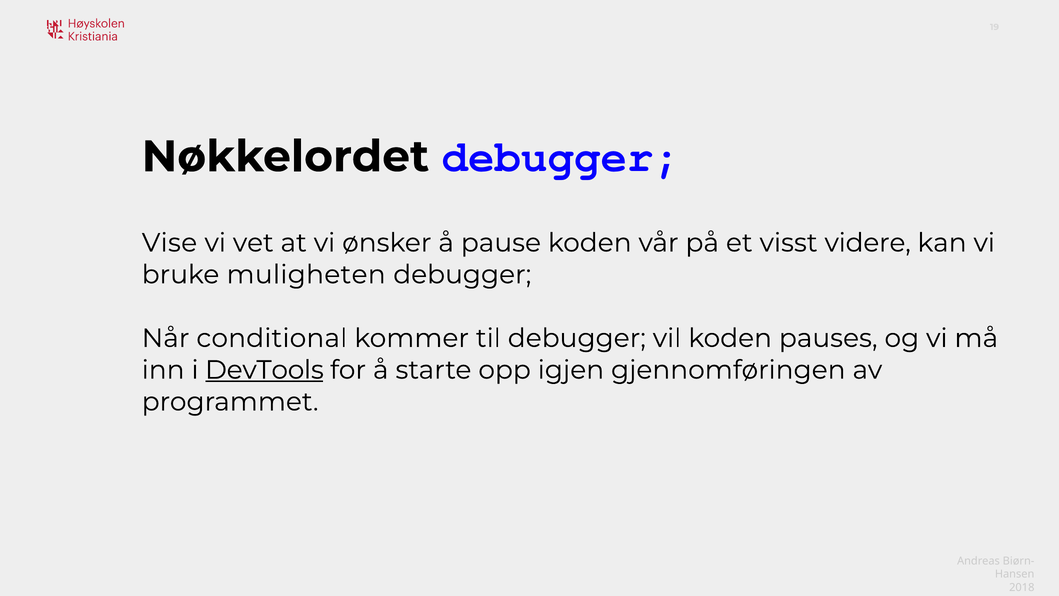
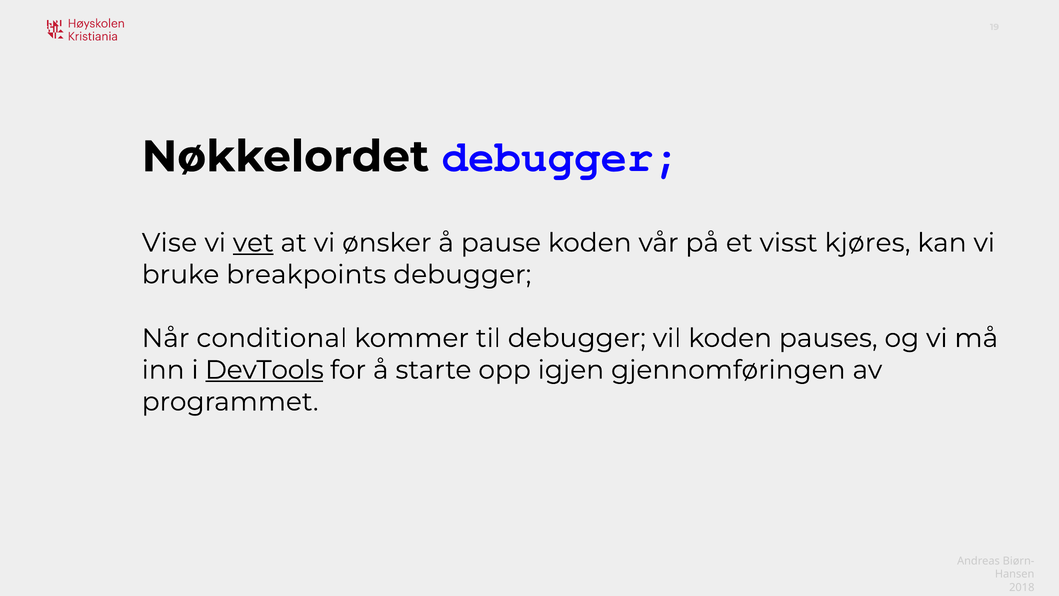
vet underline: none -> present
videre: videre -> kjøres
muligheten: muligheten -> breakpoints
